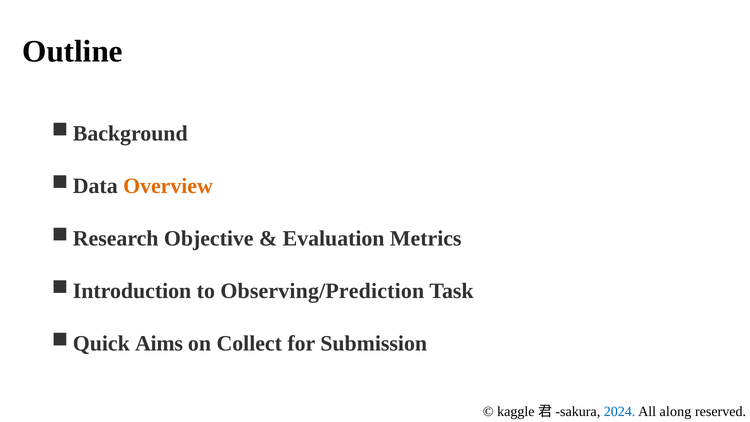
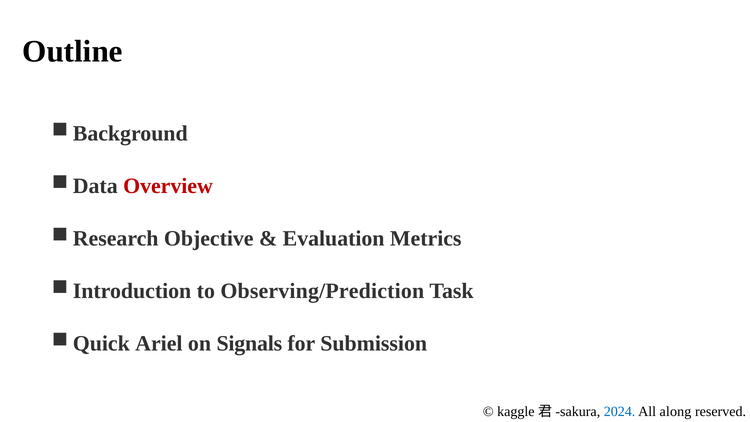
Overview colour: orange -> red
Aims: Aims -> Ariel
Collect: Collect -> Signals
